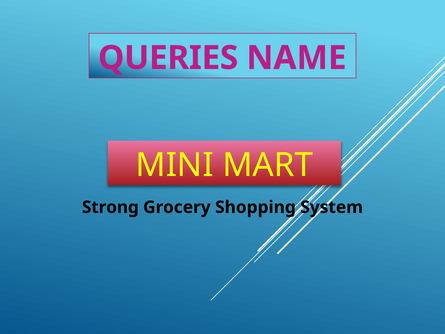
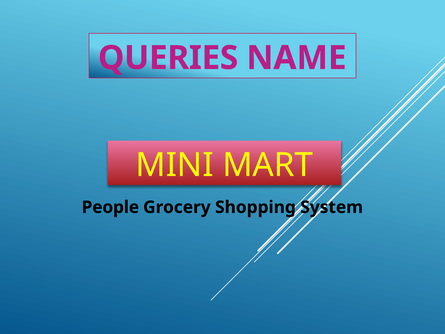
Strong: Strong -> People
